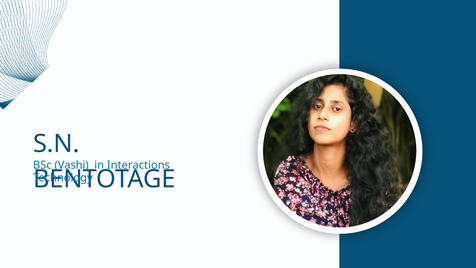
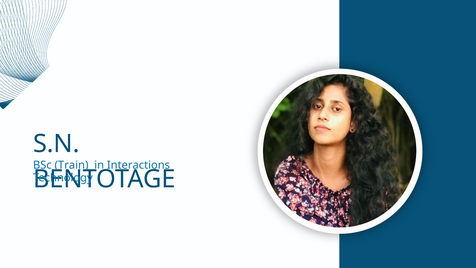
Vashi: Vashi -> Train
